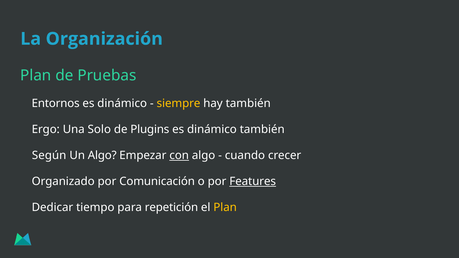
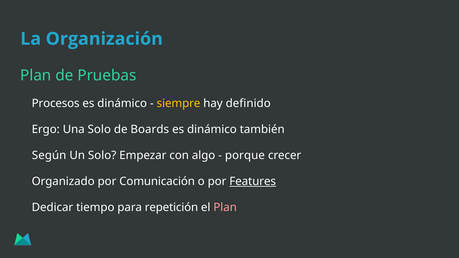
Entornos: Entornos -> Procesos
hay también: también -> definido
Plugins: Plugins -> Boards
Un Algo: Algo -> Solo
con underline: present -> none
cuando: cuando -> porque
Plan at (225, 208) colour: yellow -> pink
